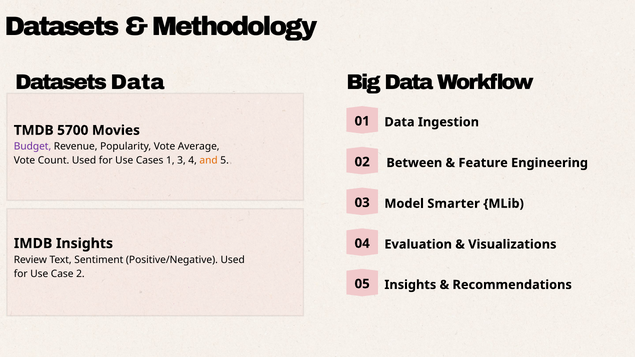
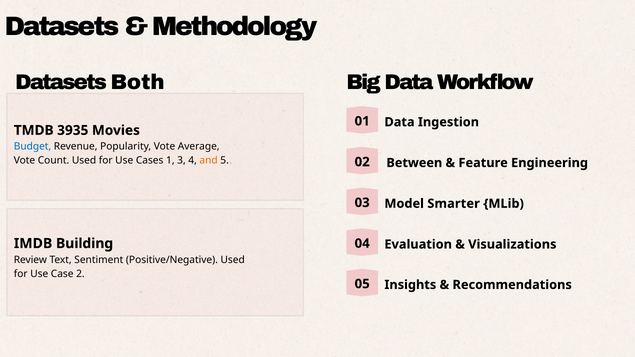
Datasets Data: Data -> Both
5700: 5700 -> 3935
Budget colour: purple -> blue
IMDB Insights: Insights -> Building
